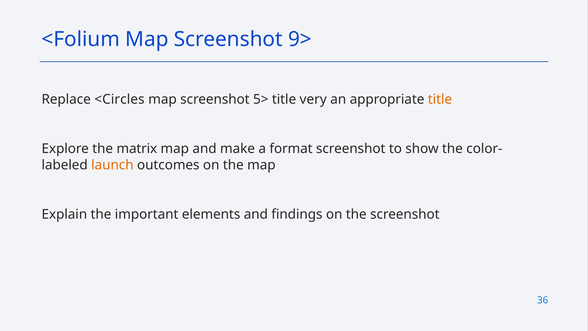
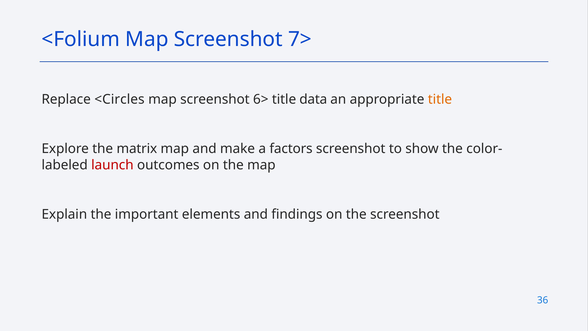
9>: 9> -> 7>
5>: 5> -> 6>
very: very -> data
format: format -> factors
launch colour: orange -> red
